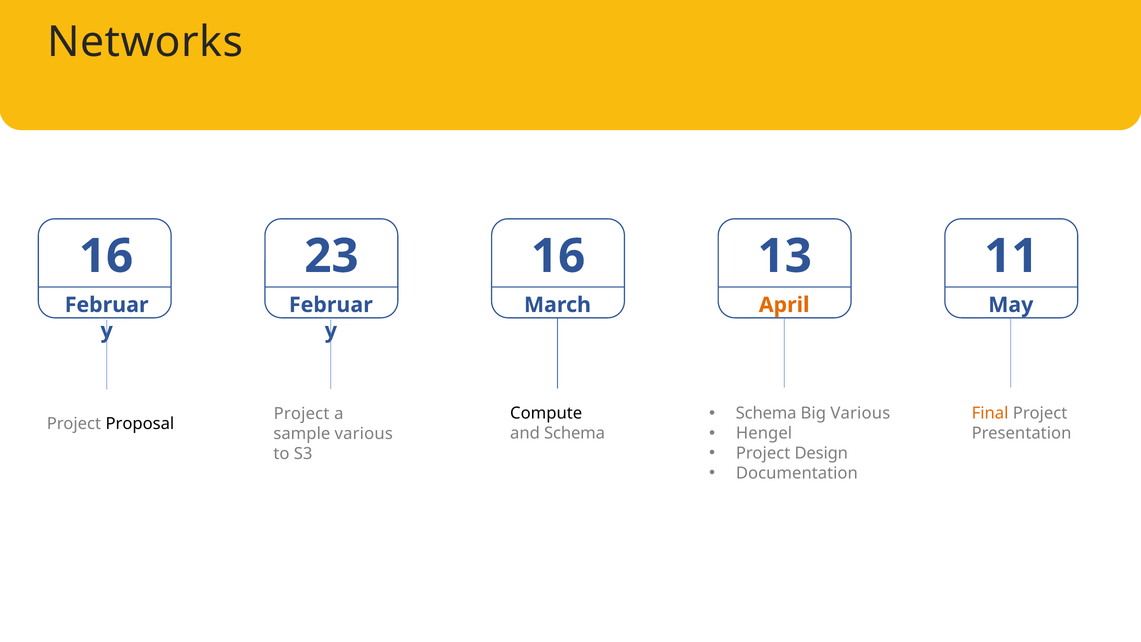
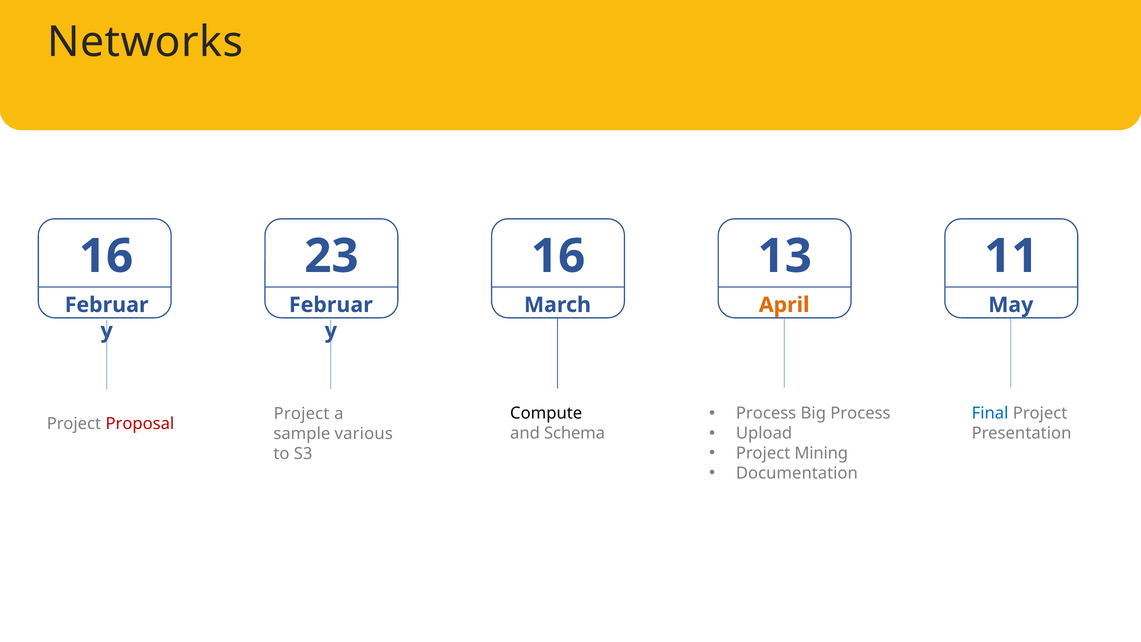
Schema at (766, 413): Schema -> Process
Big Various: Various -> Process
Final colour: orange -> blue
Proposal colour: black -> red
Hengel: Hengel -> Upload
Design: Design -> Mining
